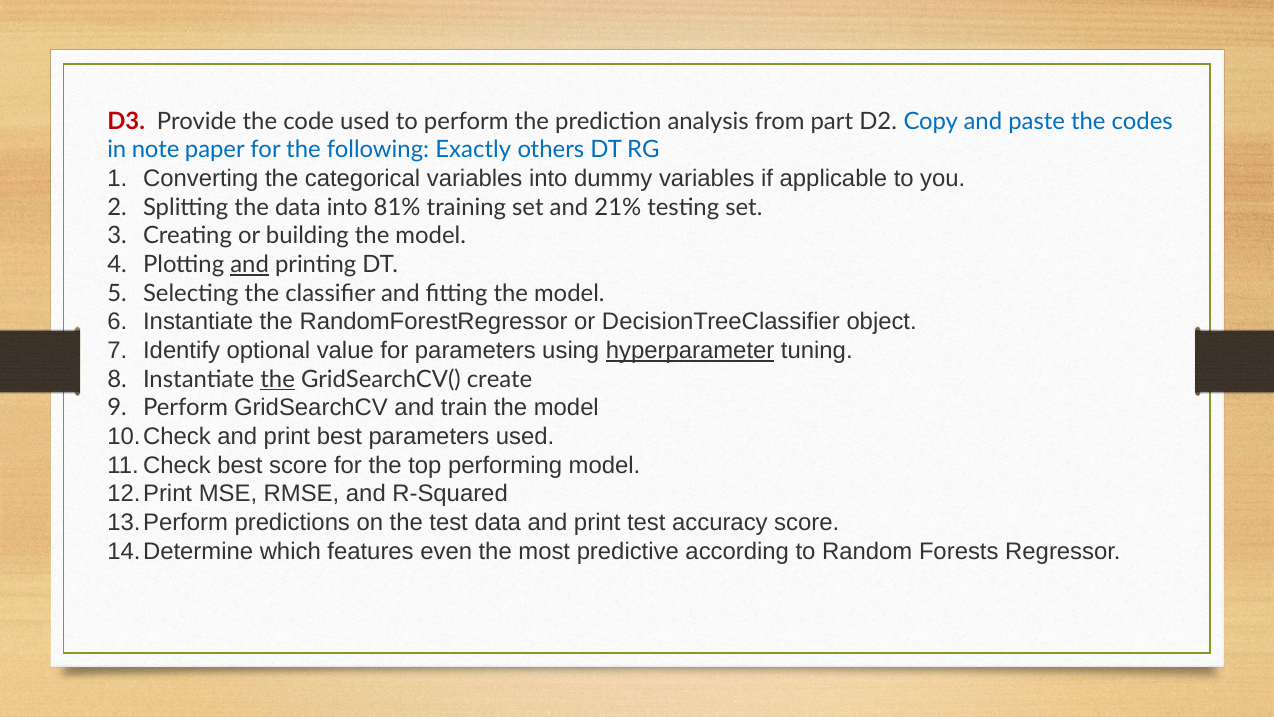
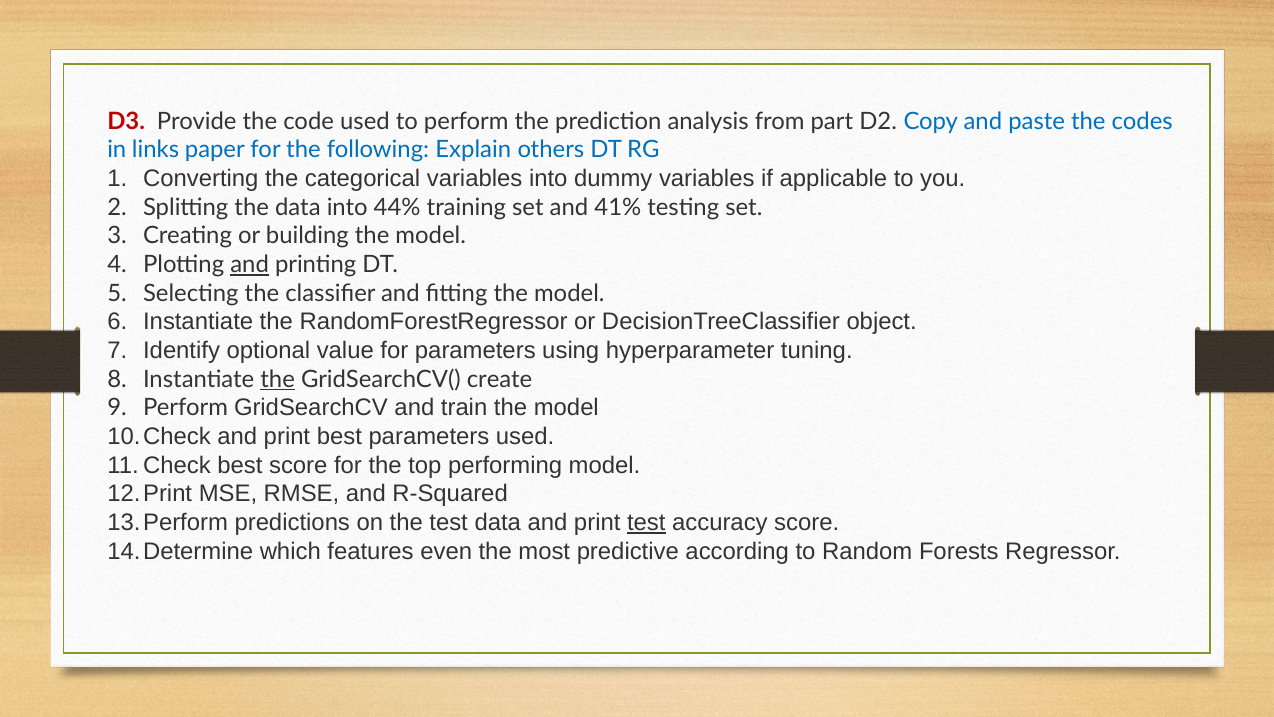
note: note -> links
Exactly: Exactly -> Explain
81%: 81% -> 44%
21%: 21% -> 41%
hyperparameter underline: present -> none
test at (646, 522) underline: none -> present
